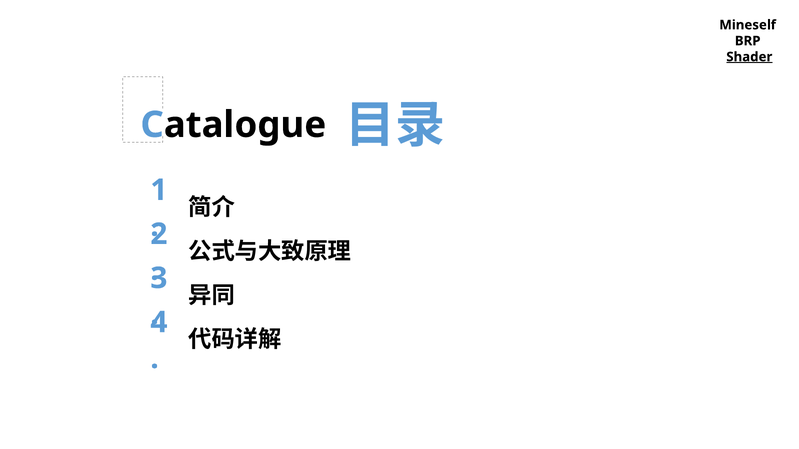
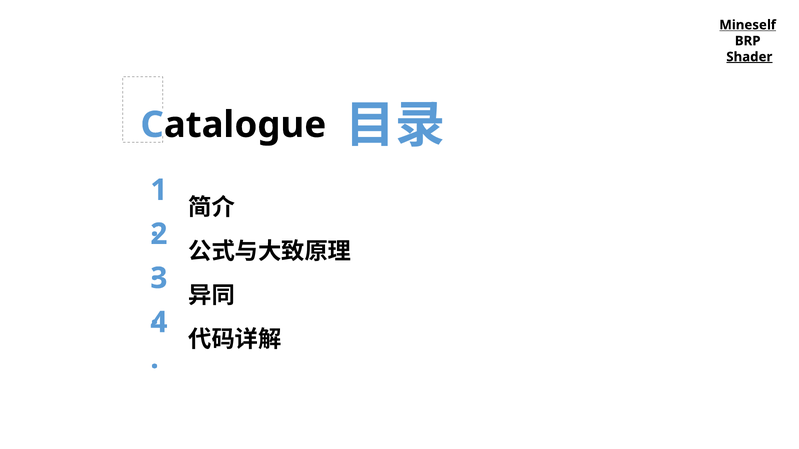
Mineself underline: none -> present
